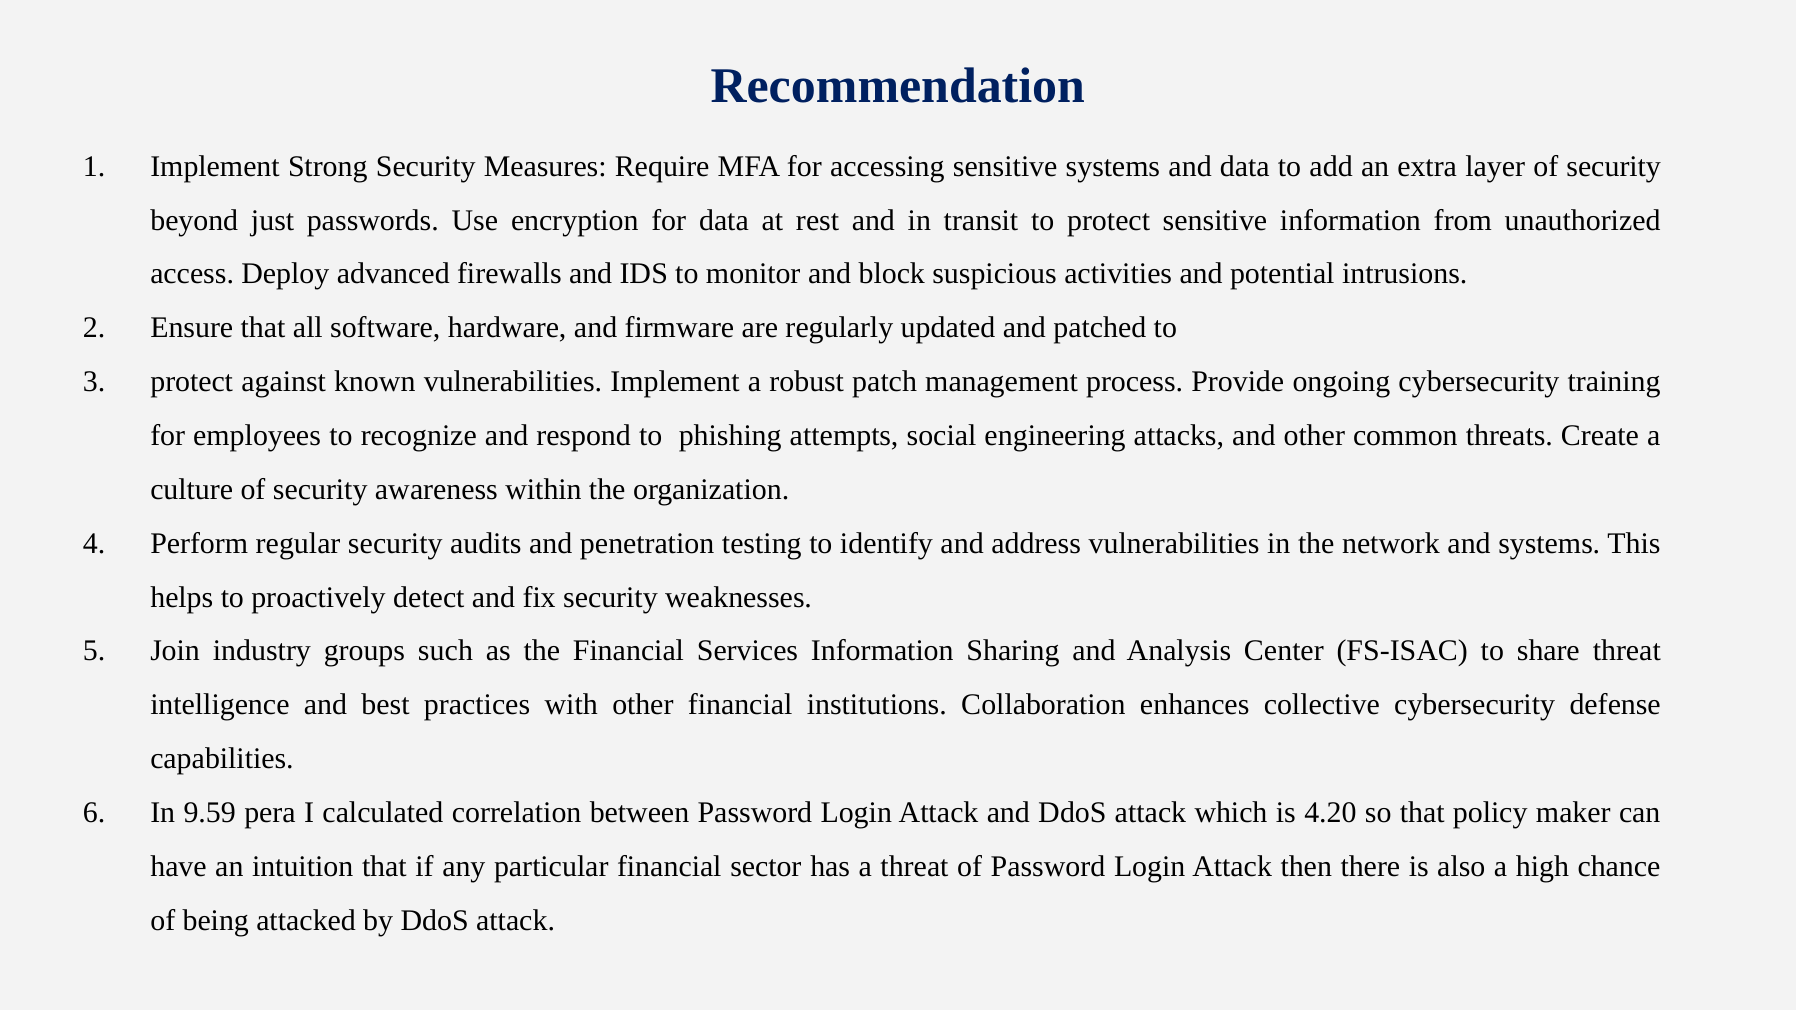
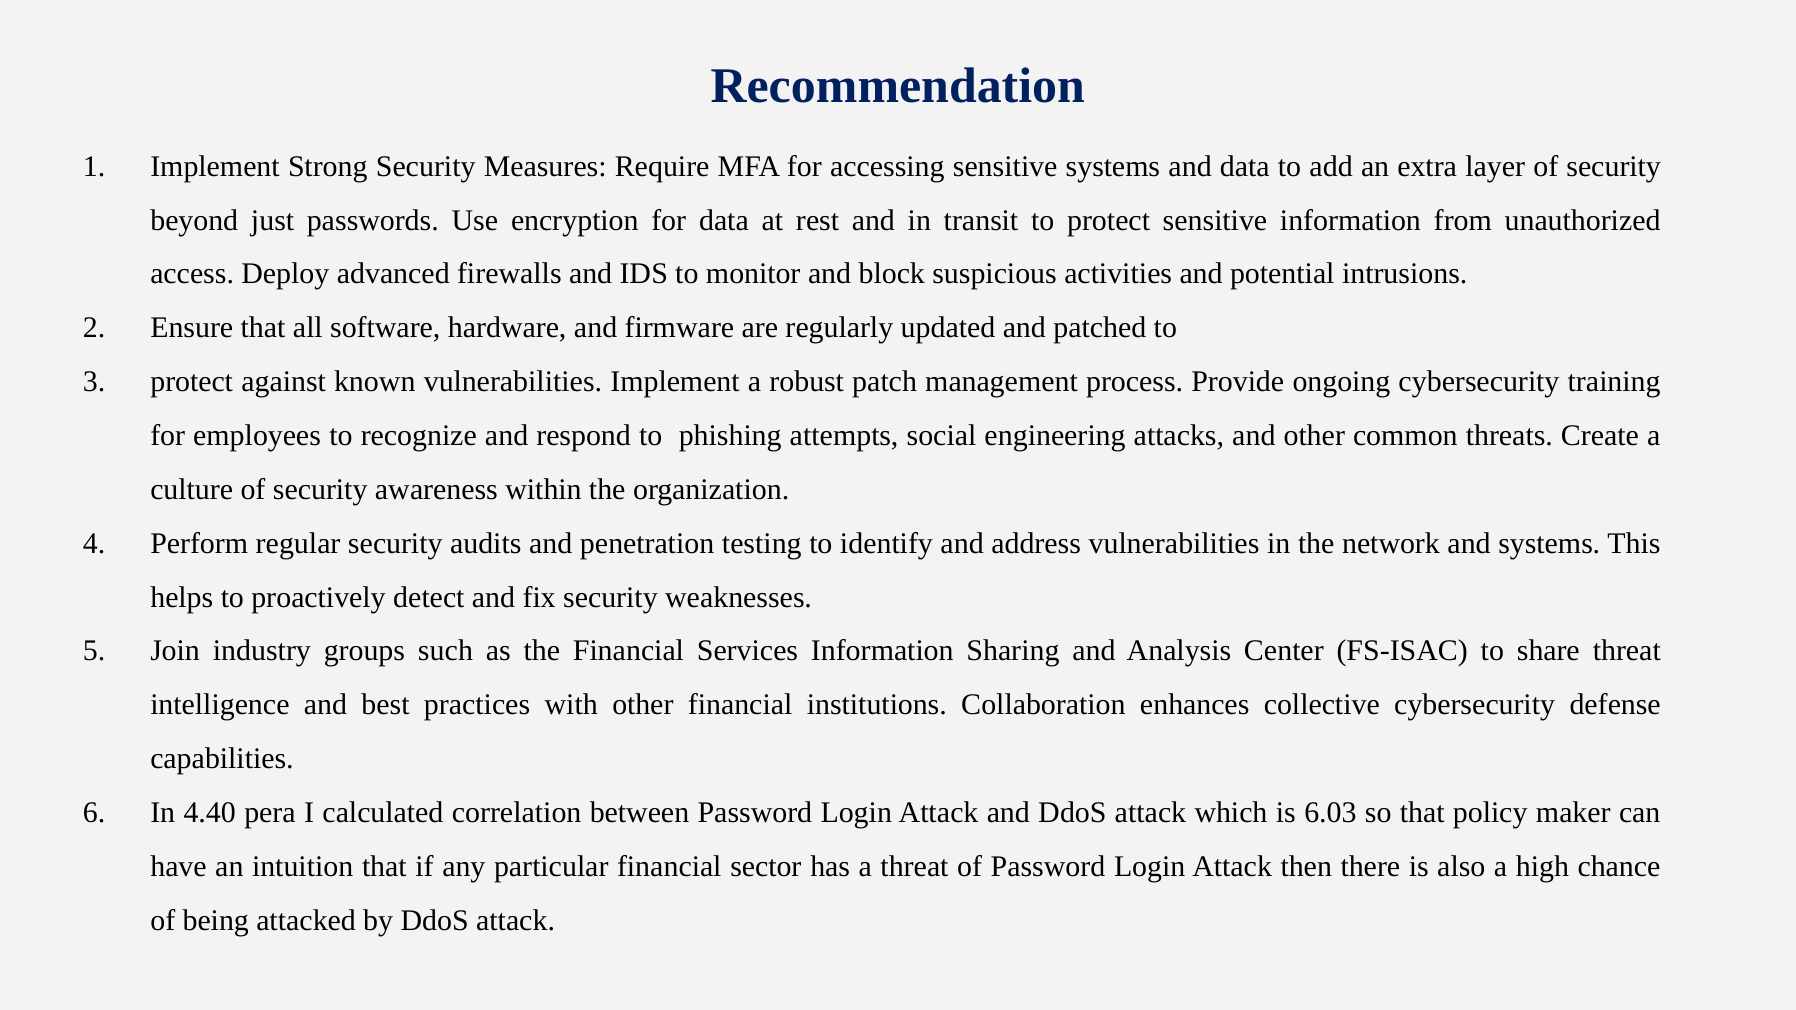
9.59: 9.59 -> 4.40
4.20: 4.20 -> 6.03
